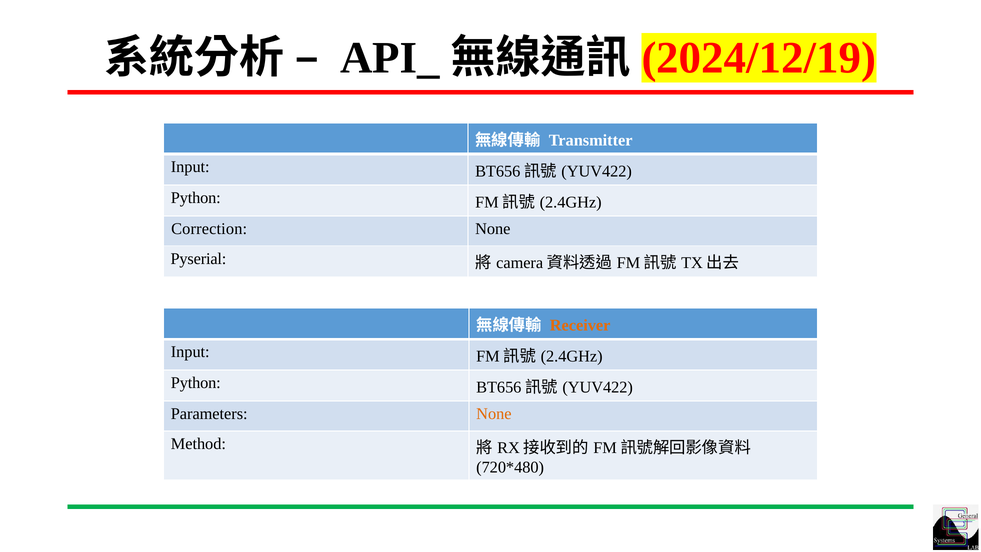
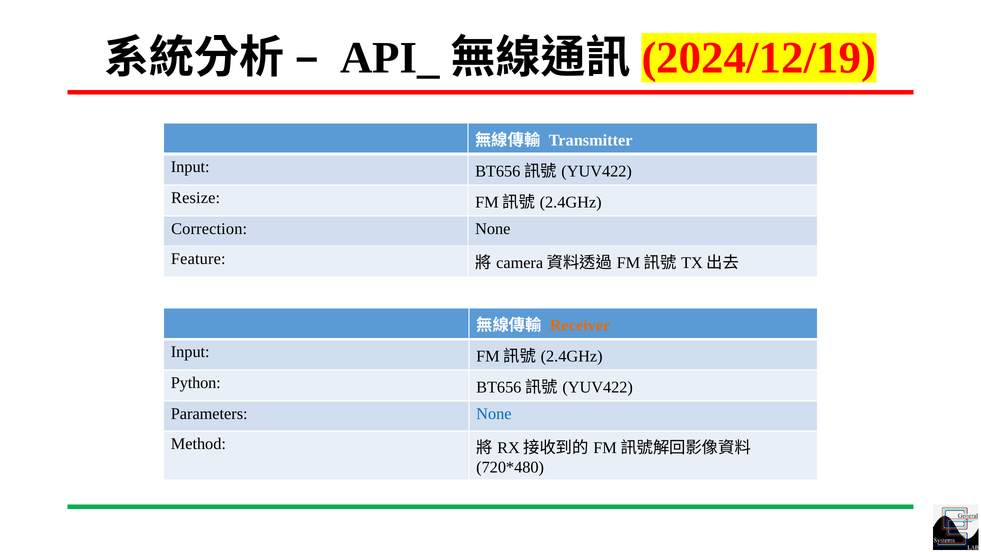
Python at (196, 198): Python -> Resize
Pyserial: Pyserial -> Feature
None at (494, 414) colour: orange -> blue
